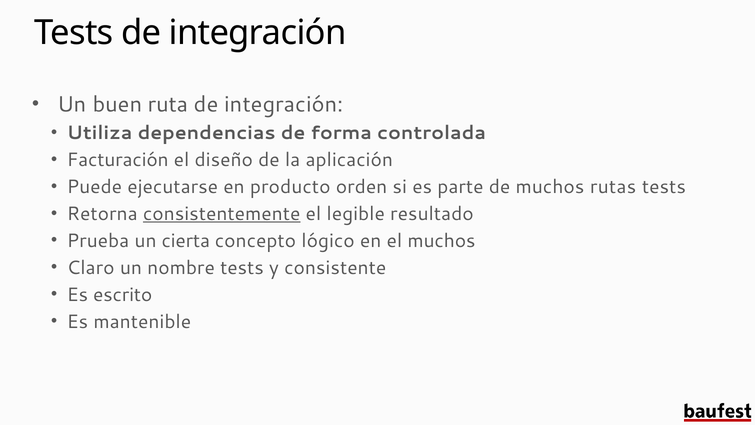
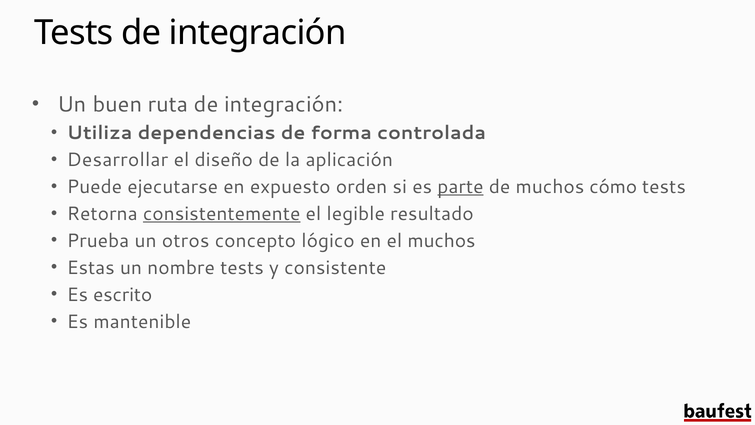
Facturación: Facturación -> Desarrollar
producto: producto -> expuesto
parte underline: none -> present
rutas: rutas -> cómo
cierta: cierta -> otros
Claro: Claro -> Estas
